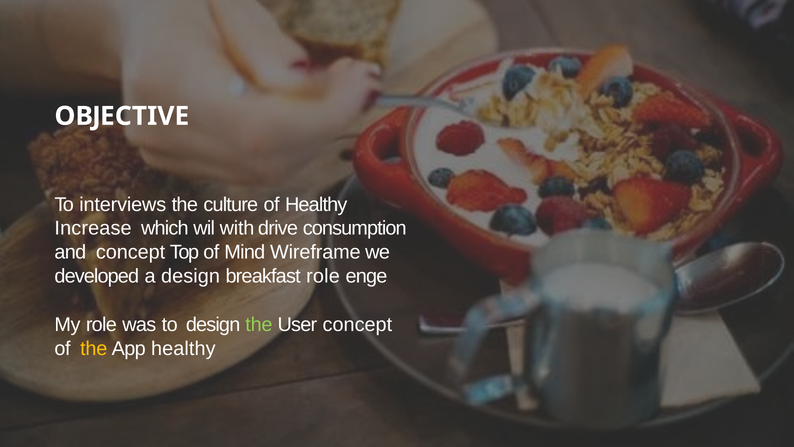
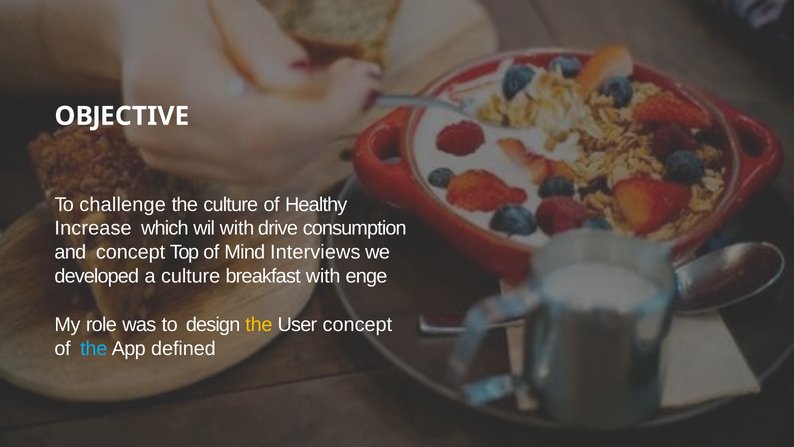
interviews: interviews -> challenge
Wireframe: Wireframe -> Interviews
a design: design -> culture
breakfast role: role -> with
the at (259, 325) colour: light green -> yellow
the at (94, 348) colour: yellow -> light blue
App healthy: healthy -> defined
